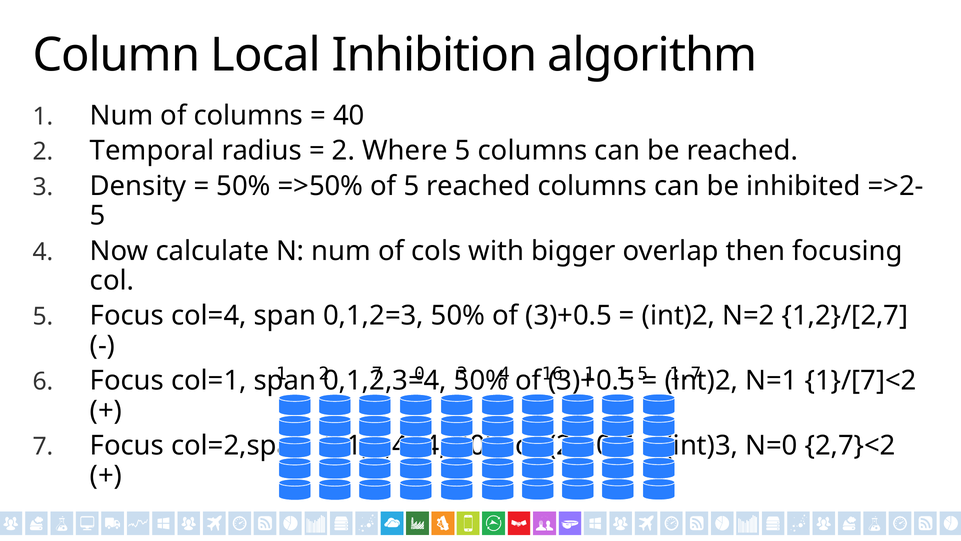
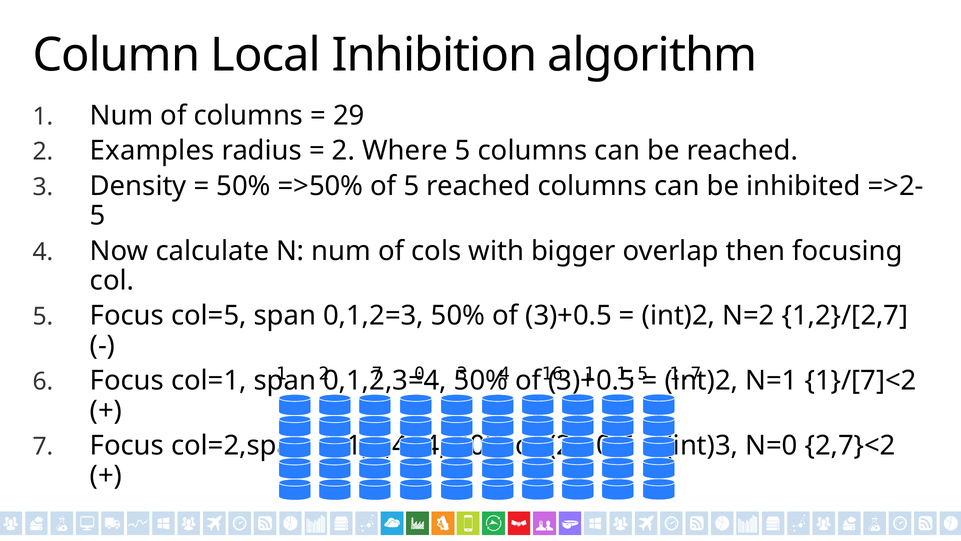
40: 40 -> 29
Temporal: Temporal -> Examples
col=4: col=4 -> col=5
